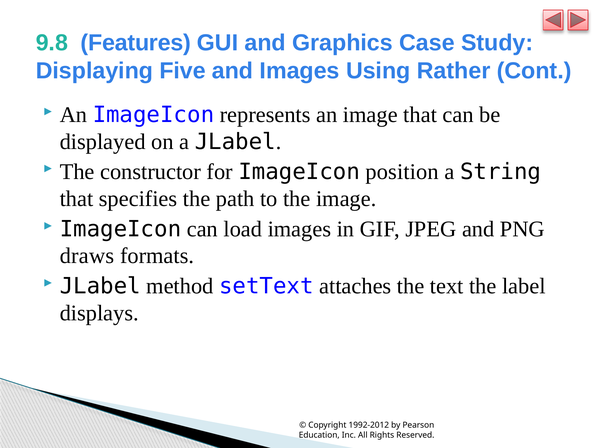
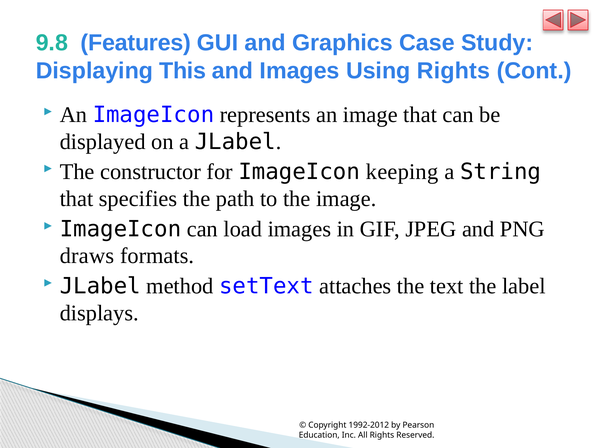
Five: Five -> This
Using Rather: Rather -> Rights
position: position -> keeping
